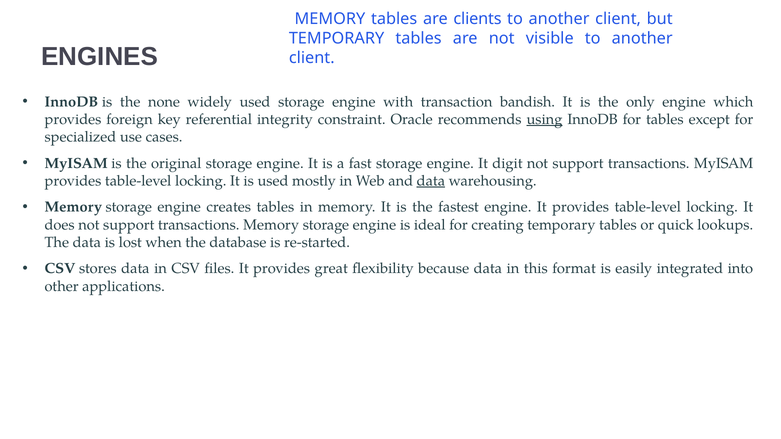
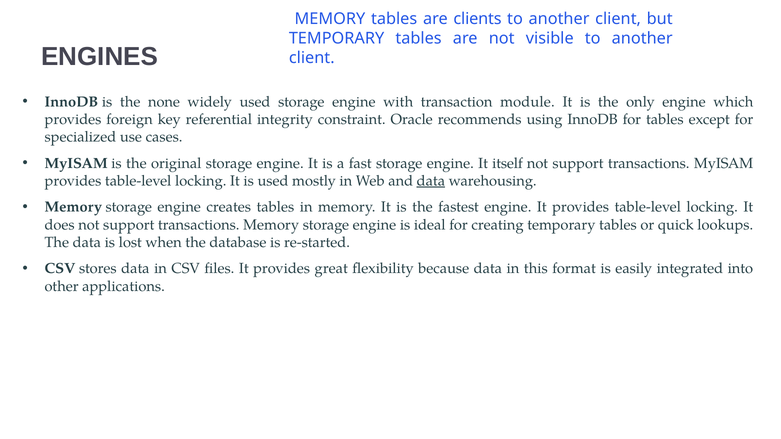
bandish: bandish -> module
using underline: present -> none
digit: digit -> itself
